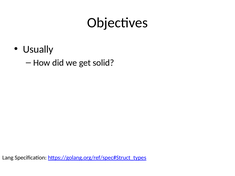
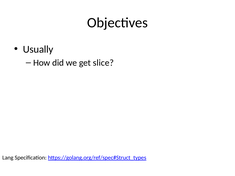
solid: solid -> slice
